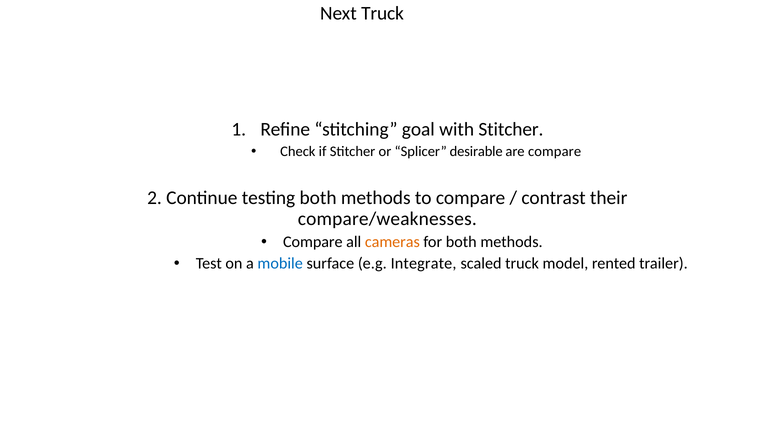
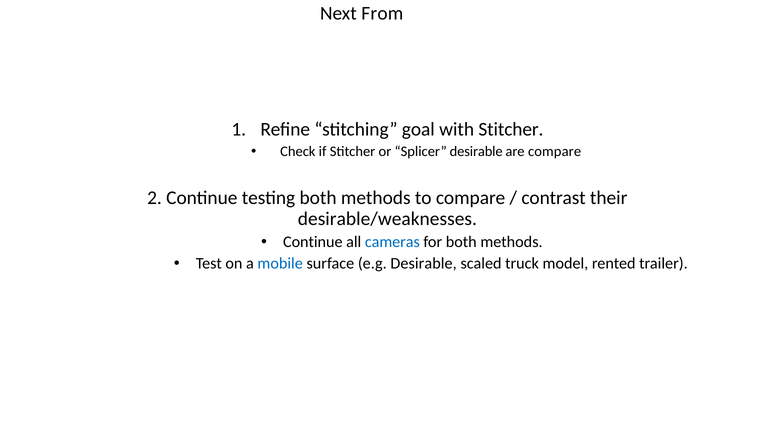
Next Truck: Truck -> From
compare/weaknesses: compare/weaknesses -> desirable/weaknesses
Compare at (313, 242): Compare -> Continue
cameras colour: orange -> blue
e.g Integrate: Integrate -> Desirable
